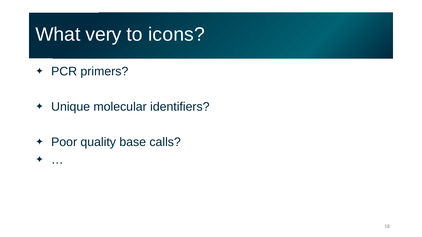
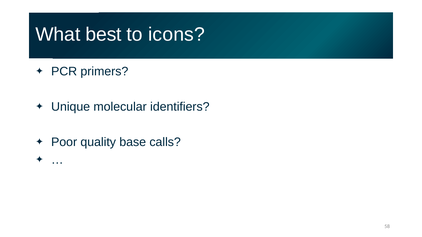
very: very -> best
